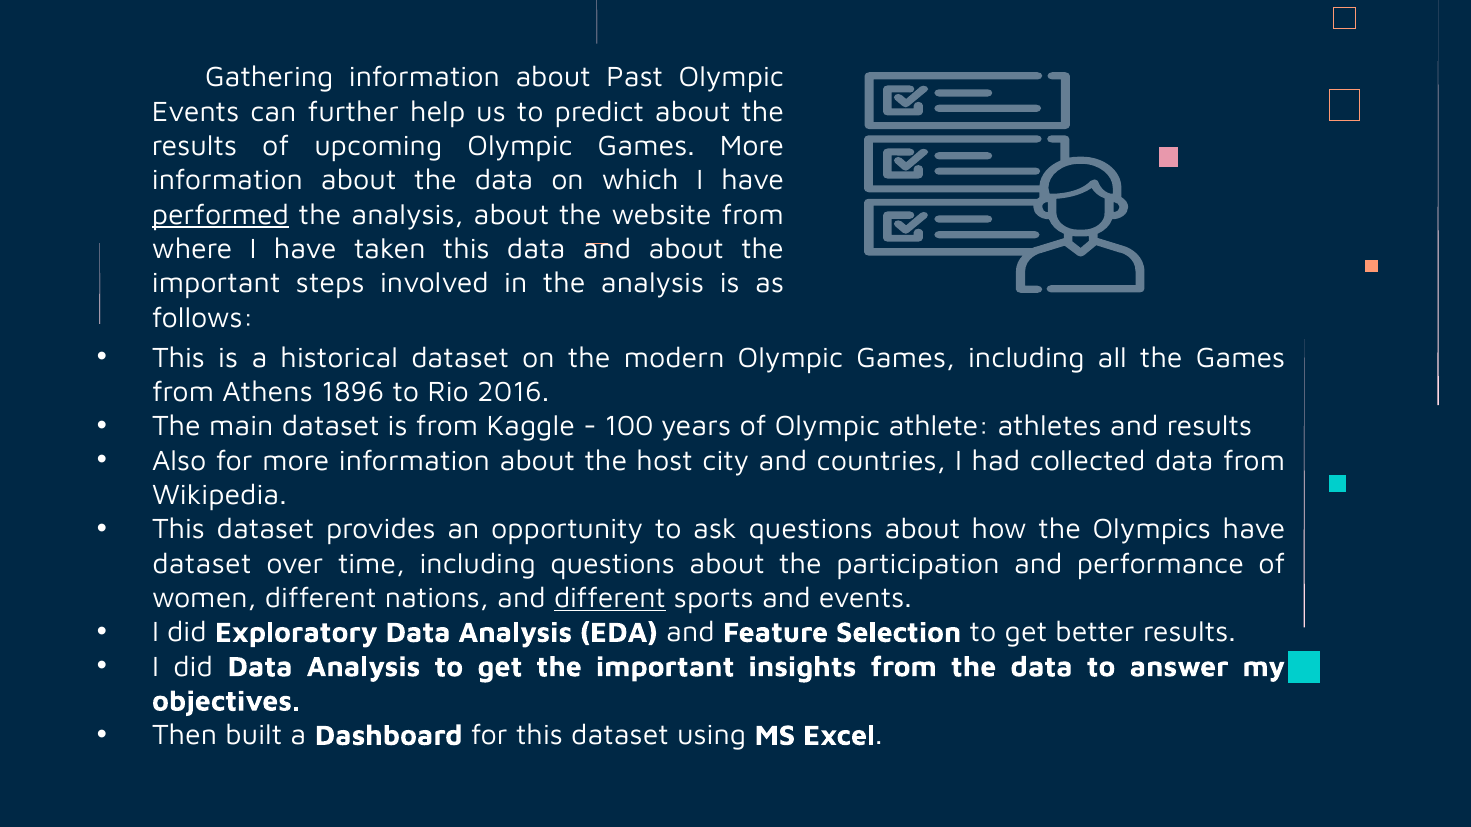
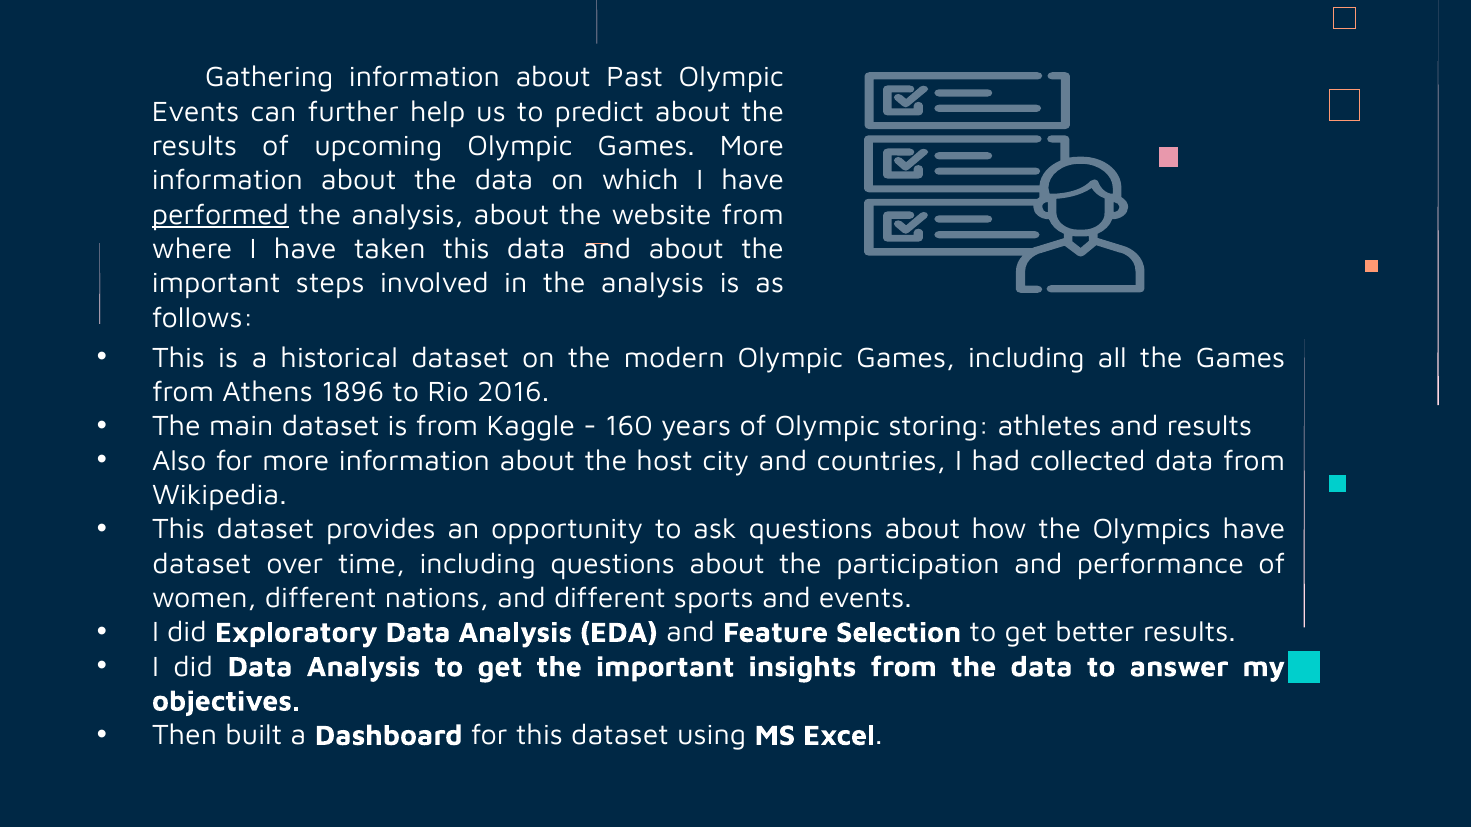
100: 100 -> 160
athlete: athlete -> storing
different at (610, 598) underline: present -> none
